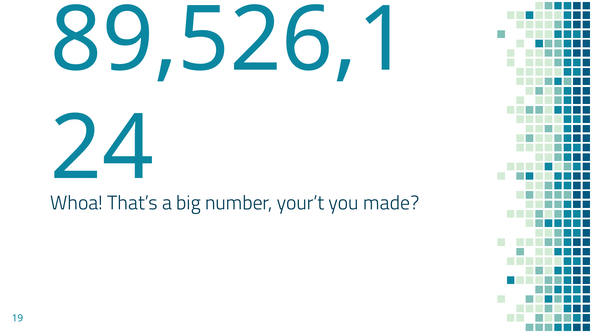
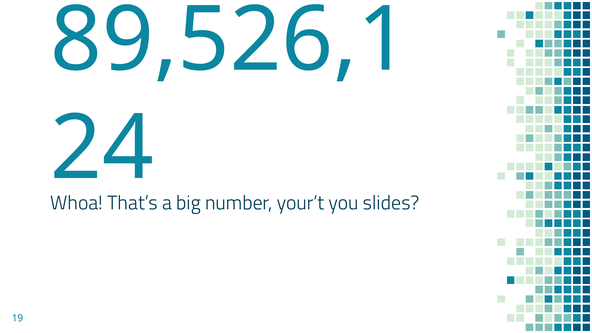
made: made -> slides
